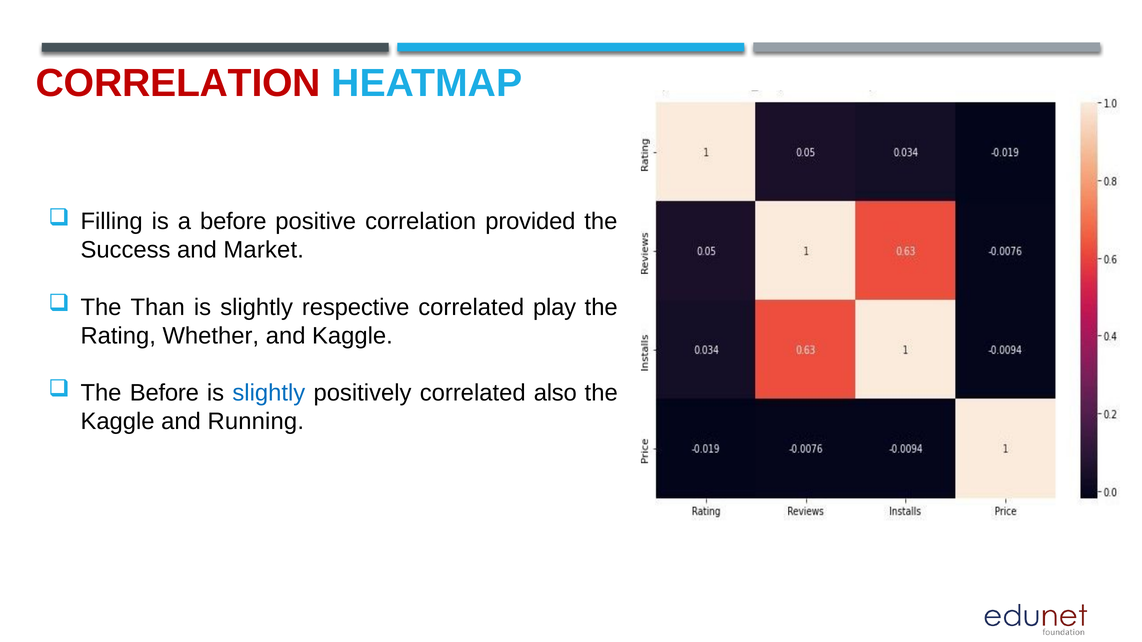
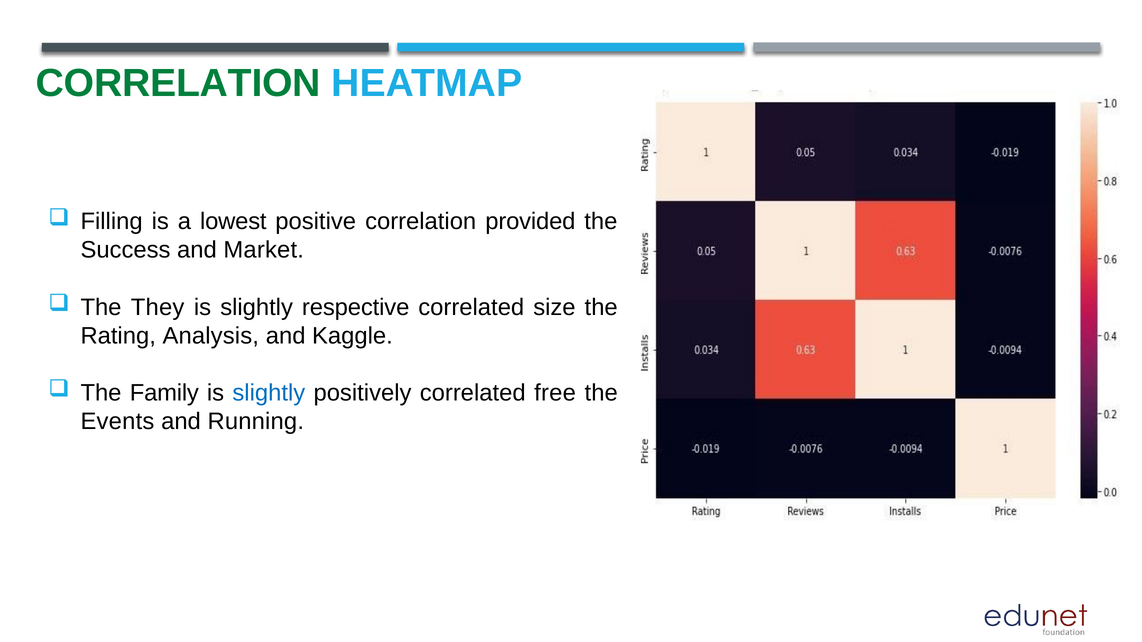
CORRELATION at (178, 83) colour: red -> green
a before: before -> lowest
Than: Than -> They
play: play -> size
Whether: Whether -> Analysis
The Before: Before -> Family
also: also -> free
Kaggle at (118, 422): Kaggle -> Events
